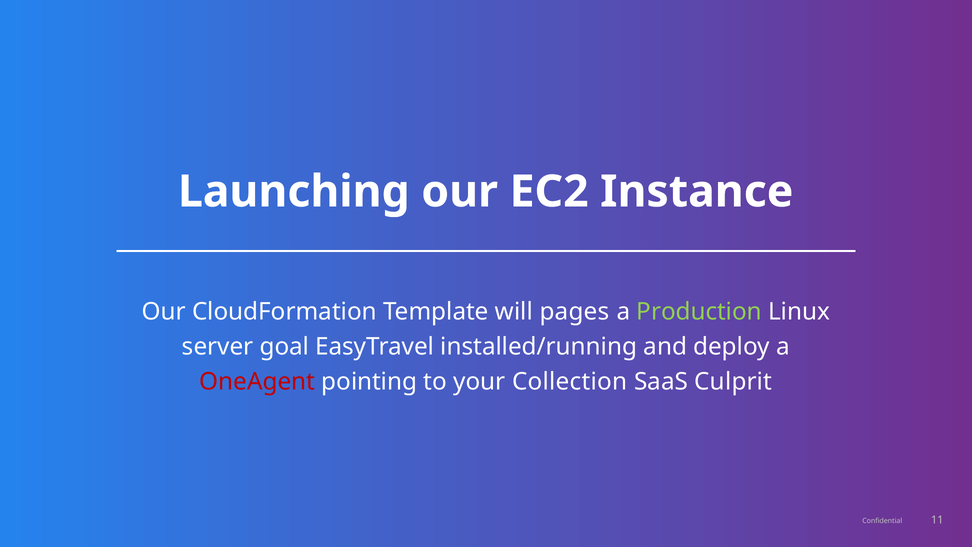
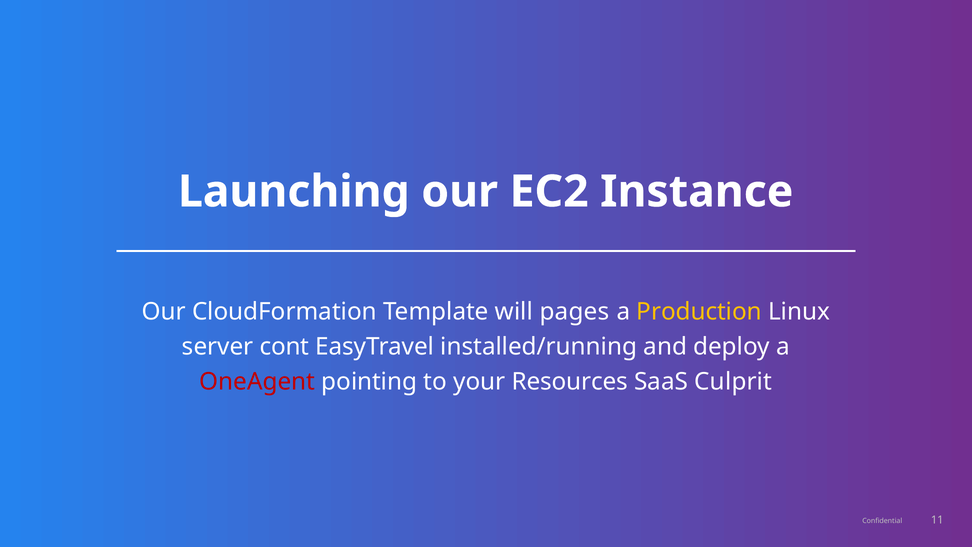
Production colour: light green -> yellow
goal: goal -> cont
Collection: Collection -> Resources
